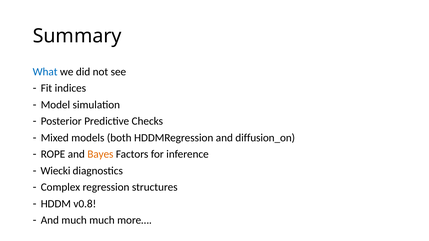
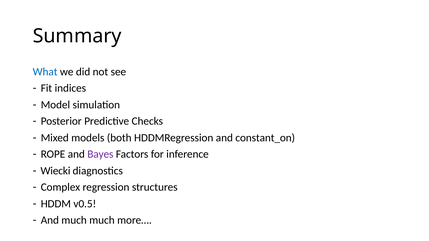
diffusion_on: diffusion_on -> constant_on
Bayes colour: orange -> purple
v0.8: v0.8 -> v0.5
